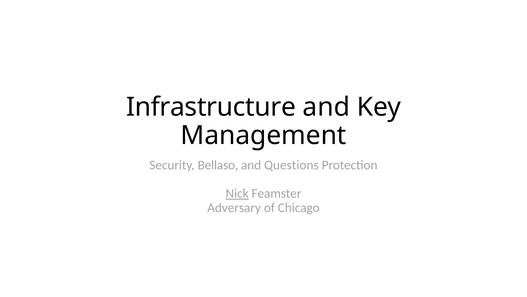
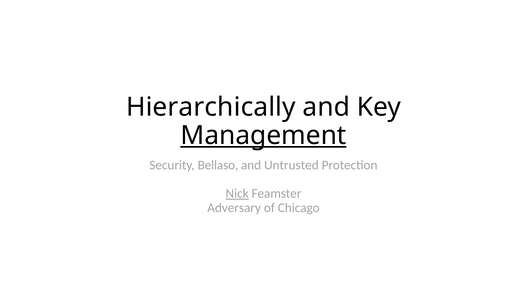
Infrastructure: Infrastructure -> Hierarchically
Management underline: none -> present
Questions: Questions -> Untrusted
